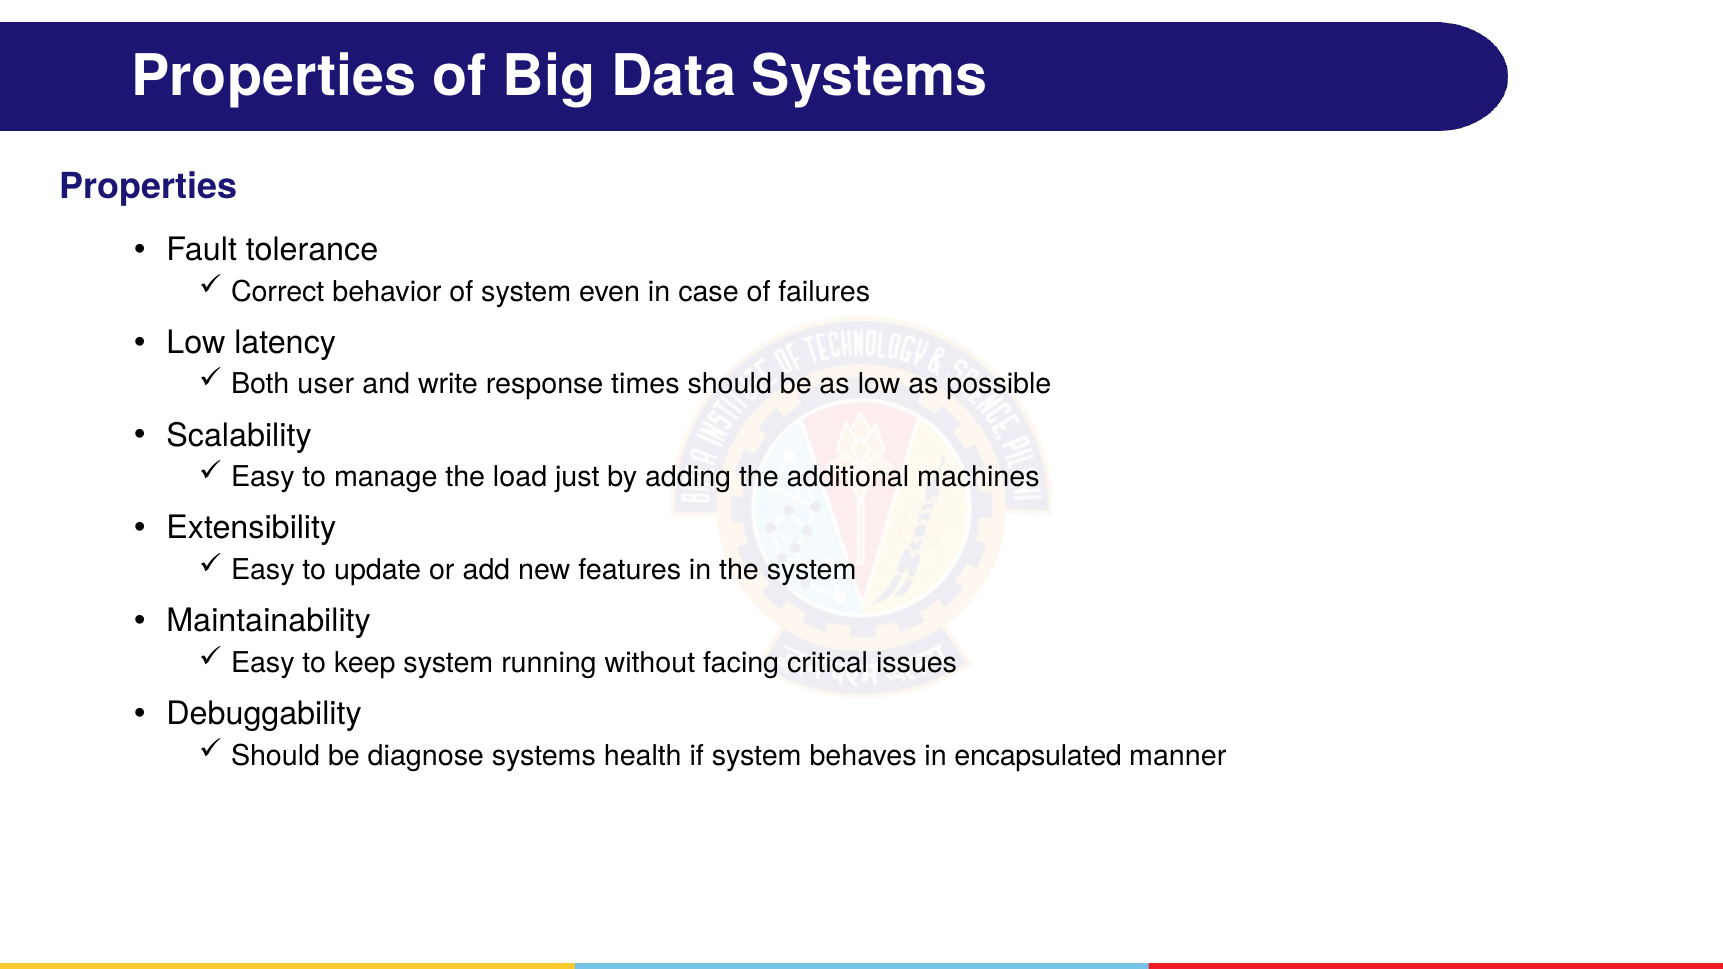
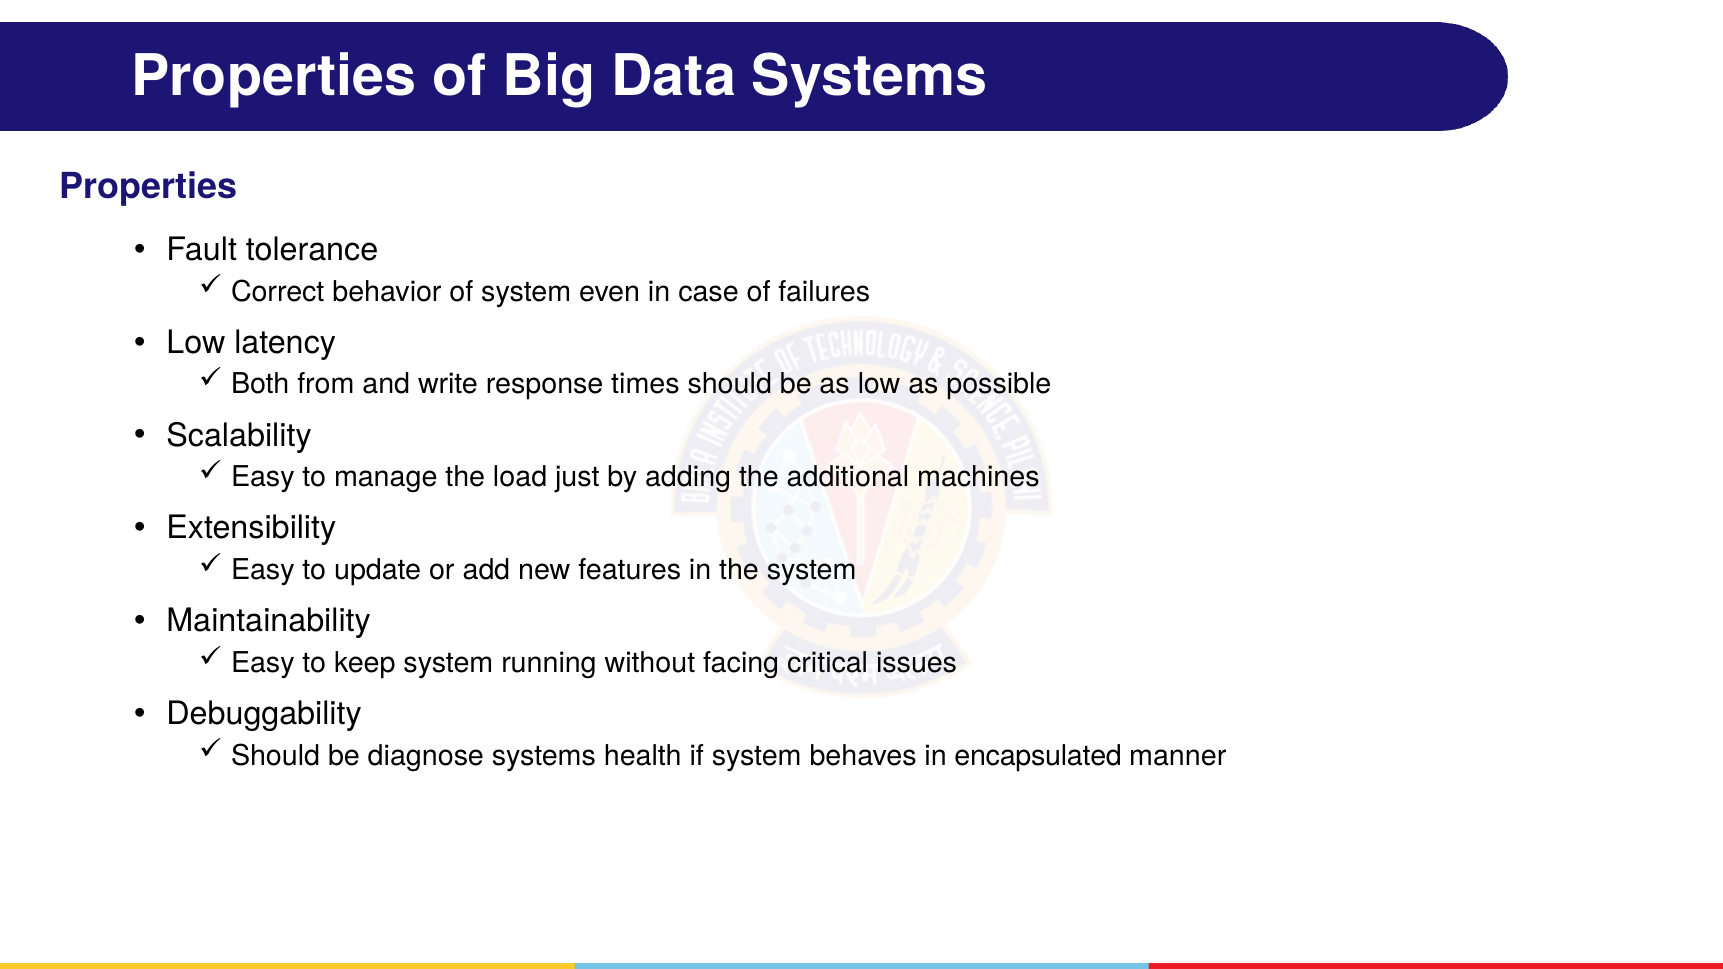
user: user -> from
